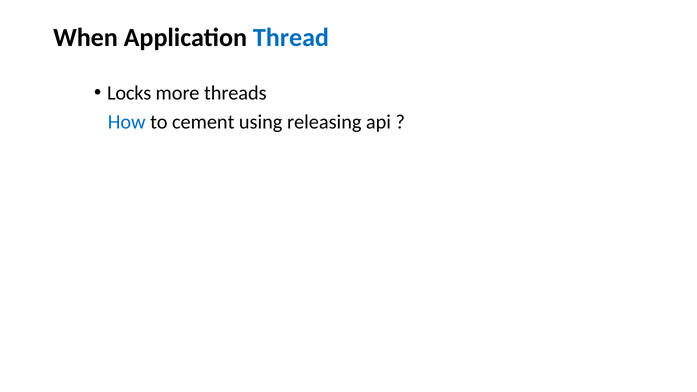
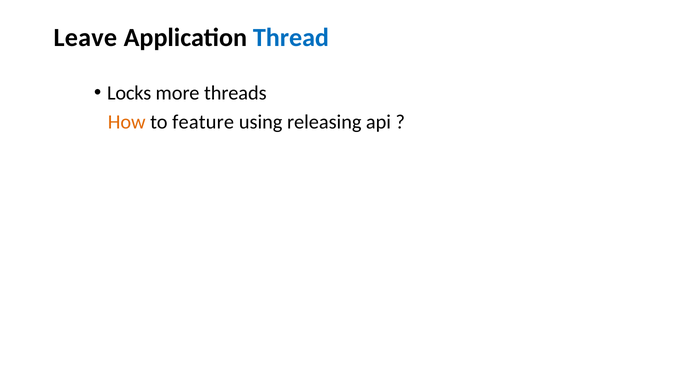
When: When -> Leave
How colour: blue -> orange
cement: cement -> feature
